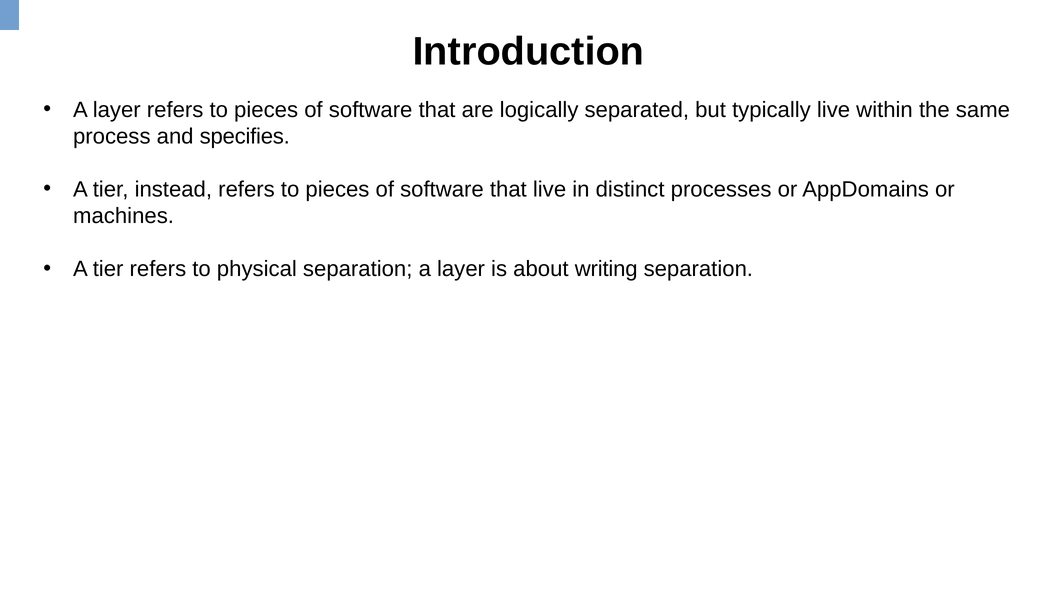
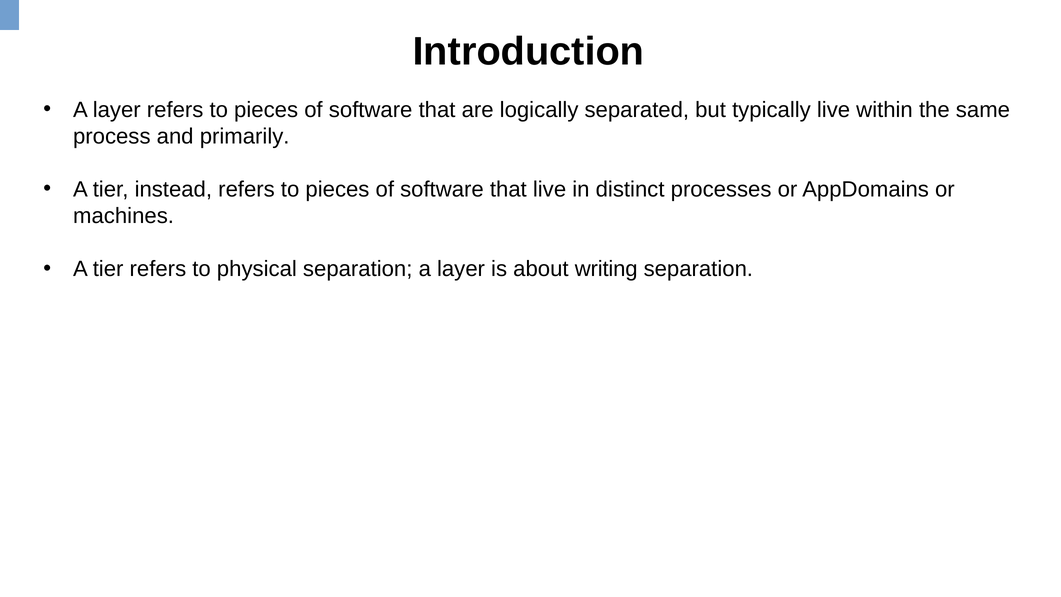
specifies: specifies -> primarily
